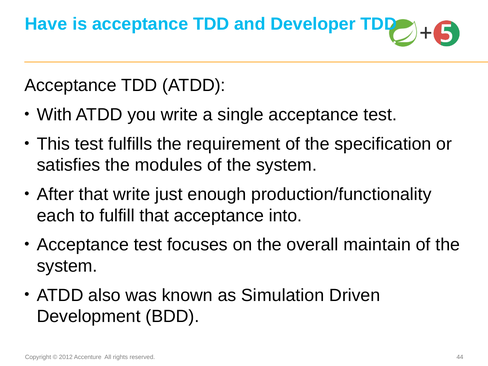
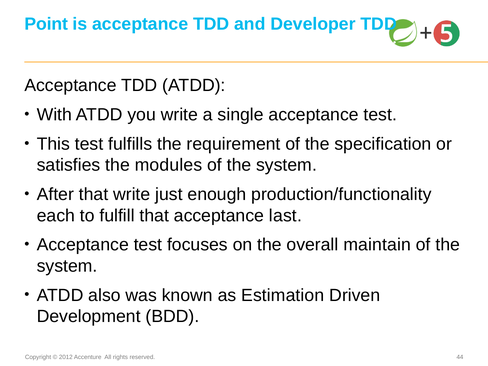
Have: Have -> Point
into: into -> last
Simulation: Simulation -> Estimation
